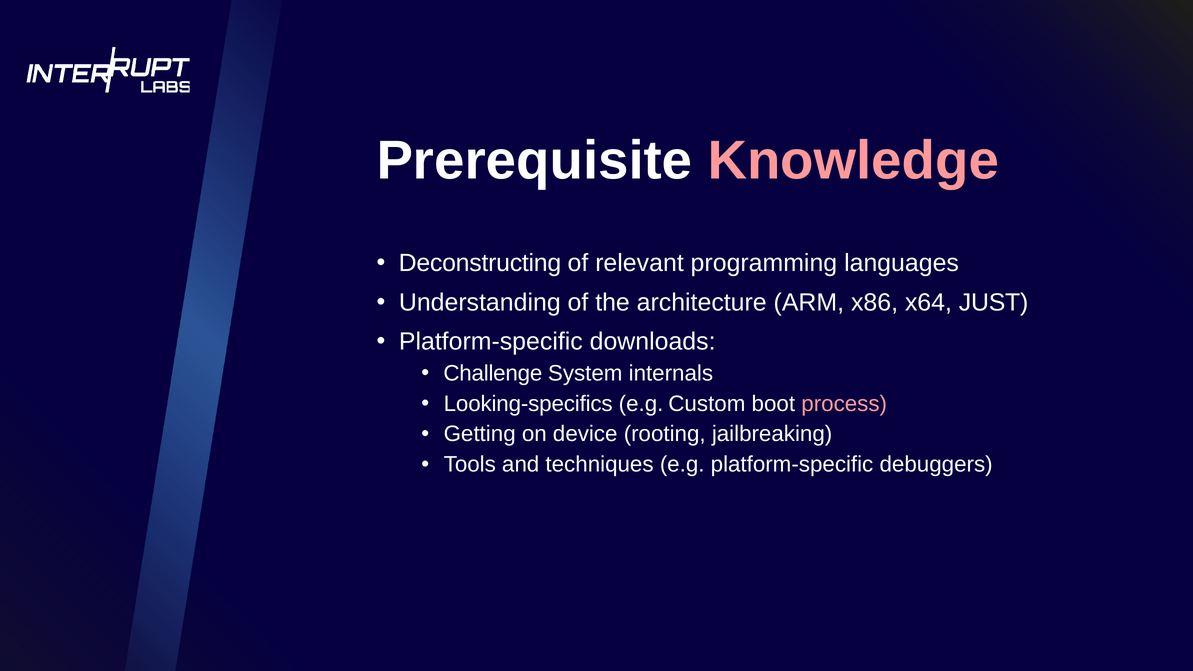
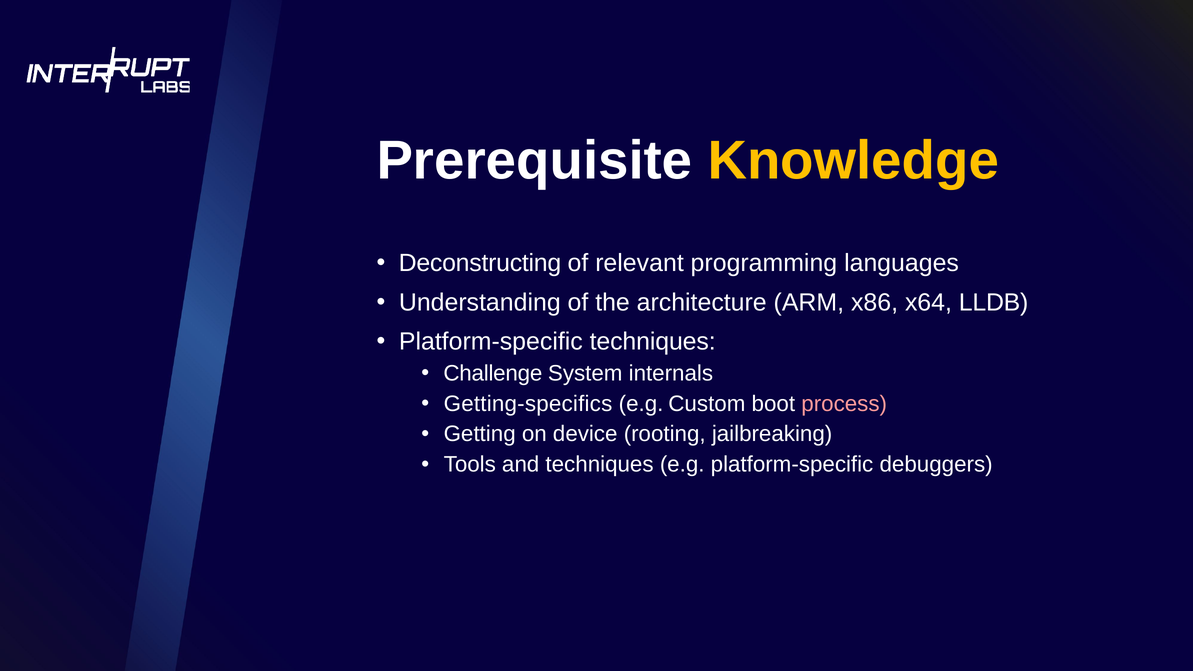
Knowledge colour: pink -> yellow
JUST: JUST -> LLDB
Platform-specific downloads: downloads -> techniques
Looking-specifics: Looking-specifics -> Getting-specifics
